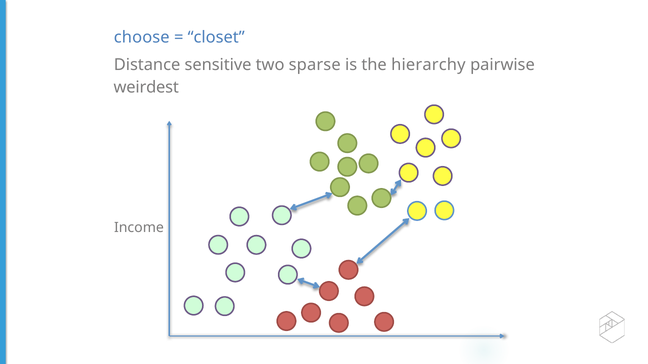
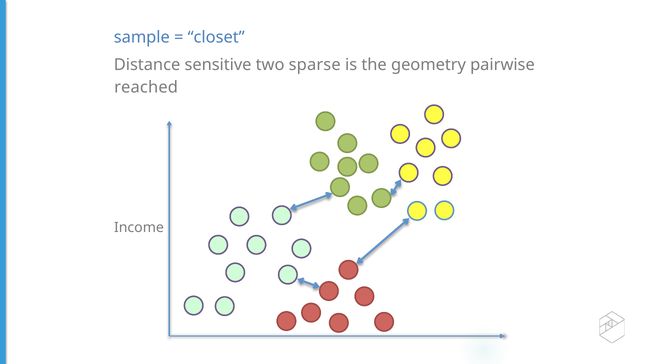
choose: choose -> sample
hierarchy: hierarchy -> geometry
weirdest: weirdest -> reached
